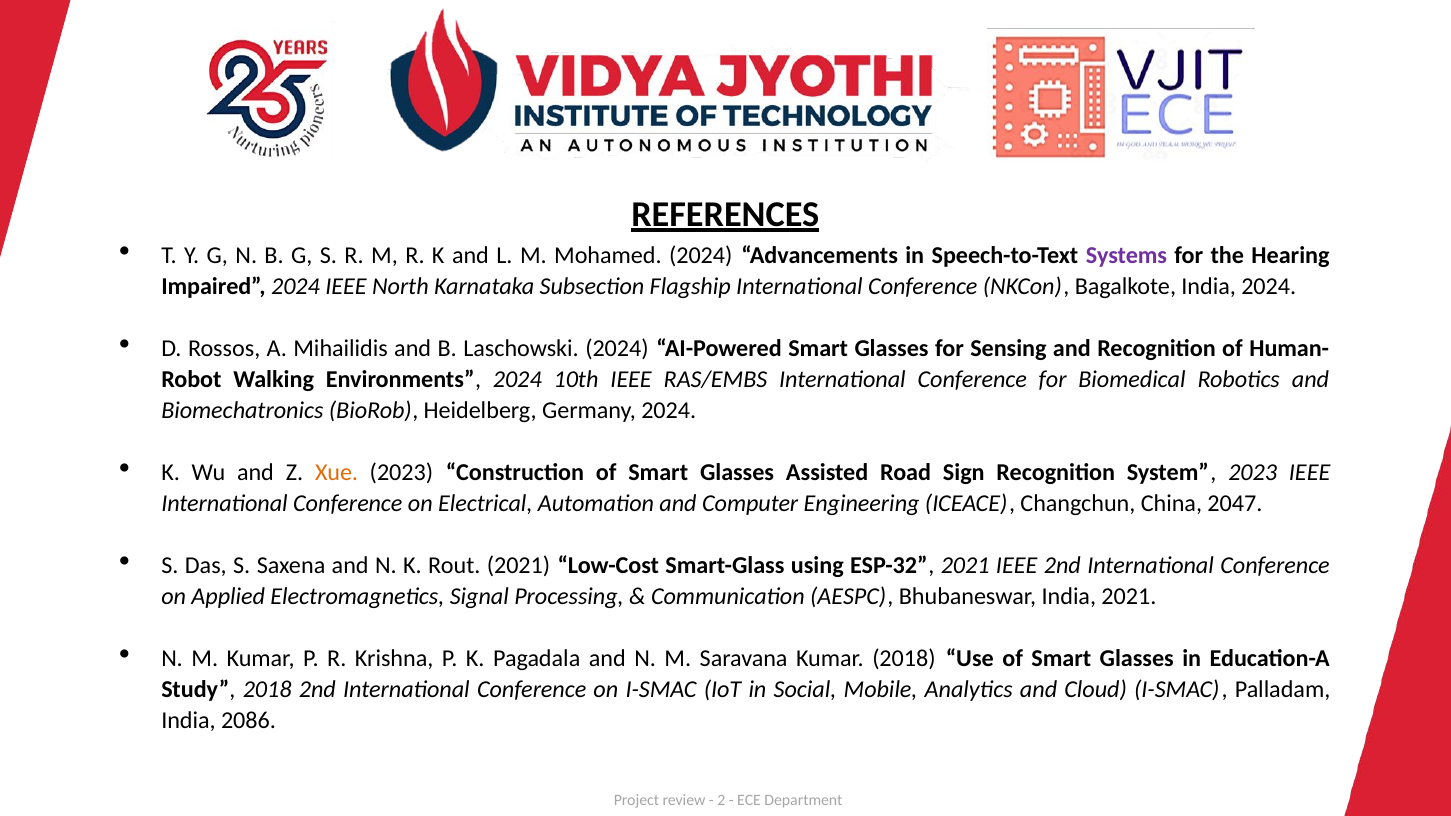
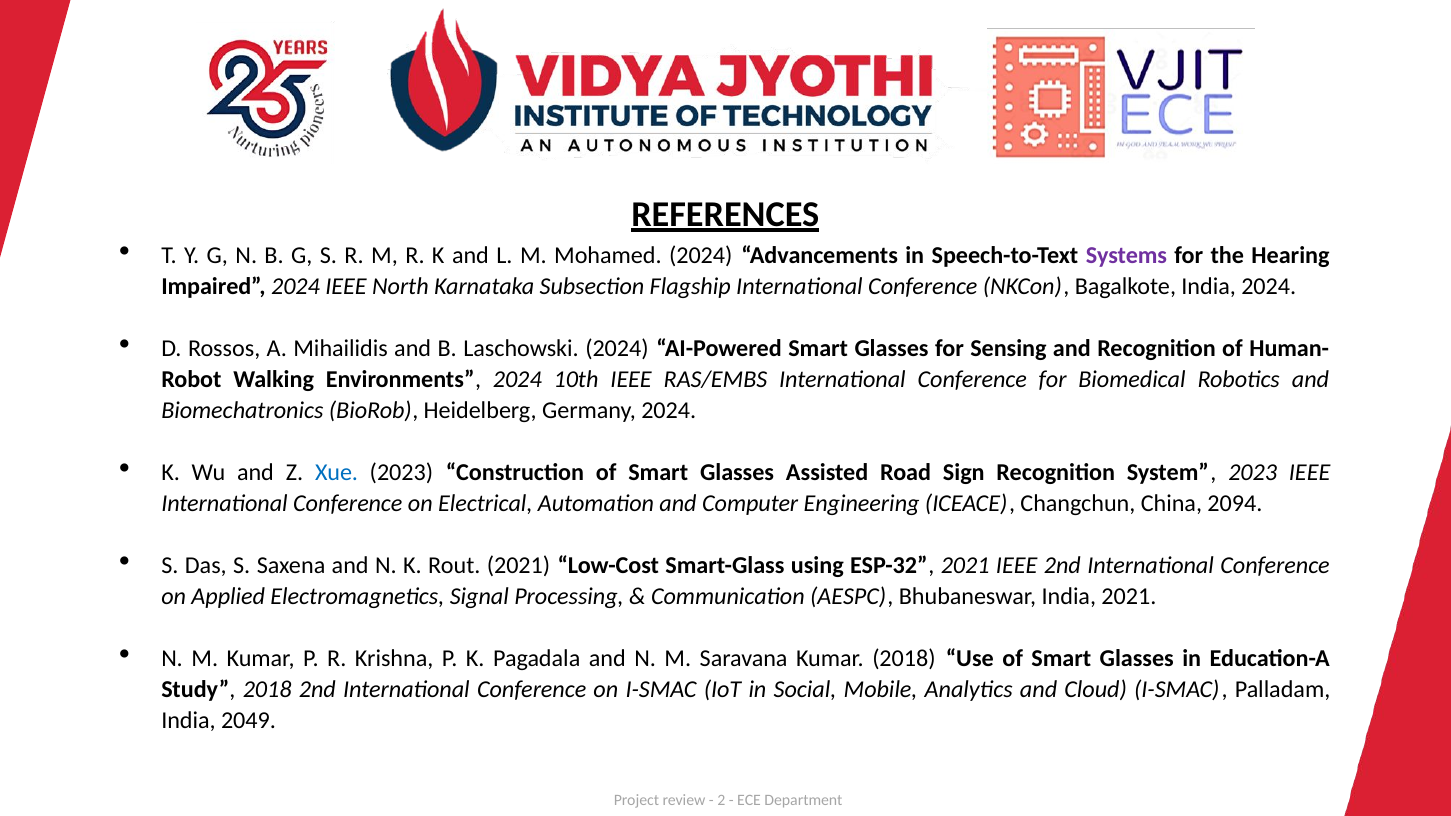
Xue colour: orange -> blue
2047: 2047 -> 2094
2086: 2086 -> 2049
